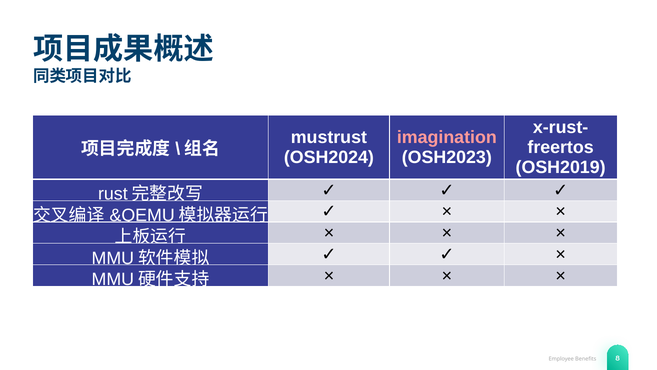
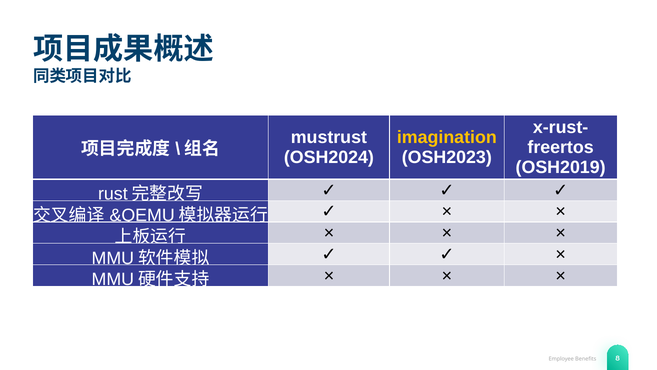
imagination colour: pink -> yellow
